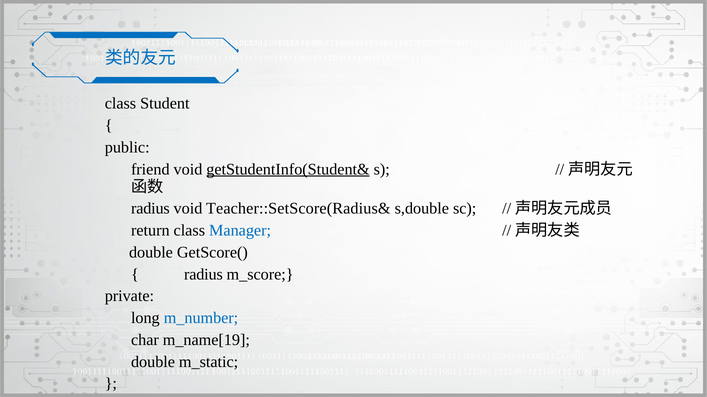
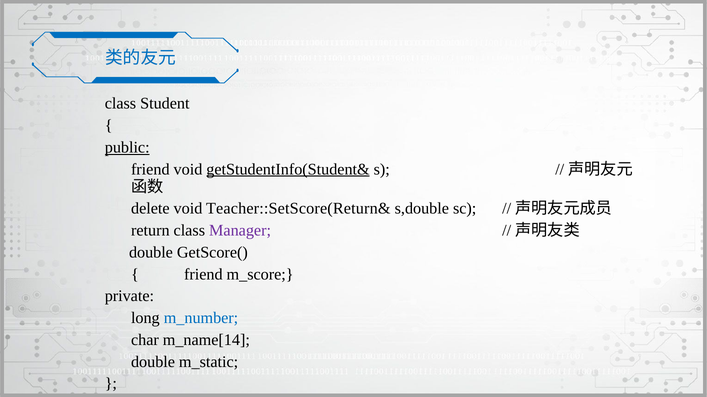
public underline: none -> present
radius at (150, 209): radius -> delete
Teacher::SetScore(Radius&: Teacher::SetScore(Radius& -> Teacher::SetScore(Return&
Manager colour: blue -> purple
radius at (203, 275): radius -> friend
m_name[19: m_name[19 -> m_name[14
